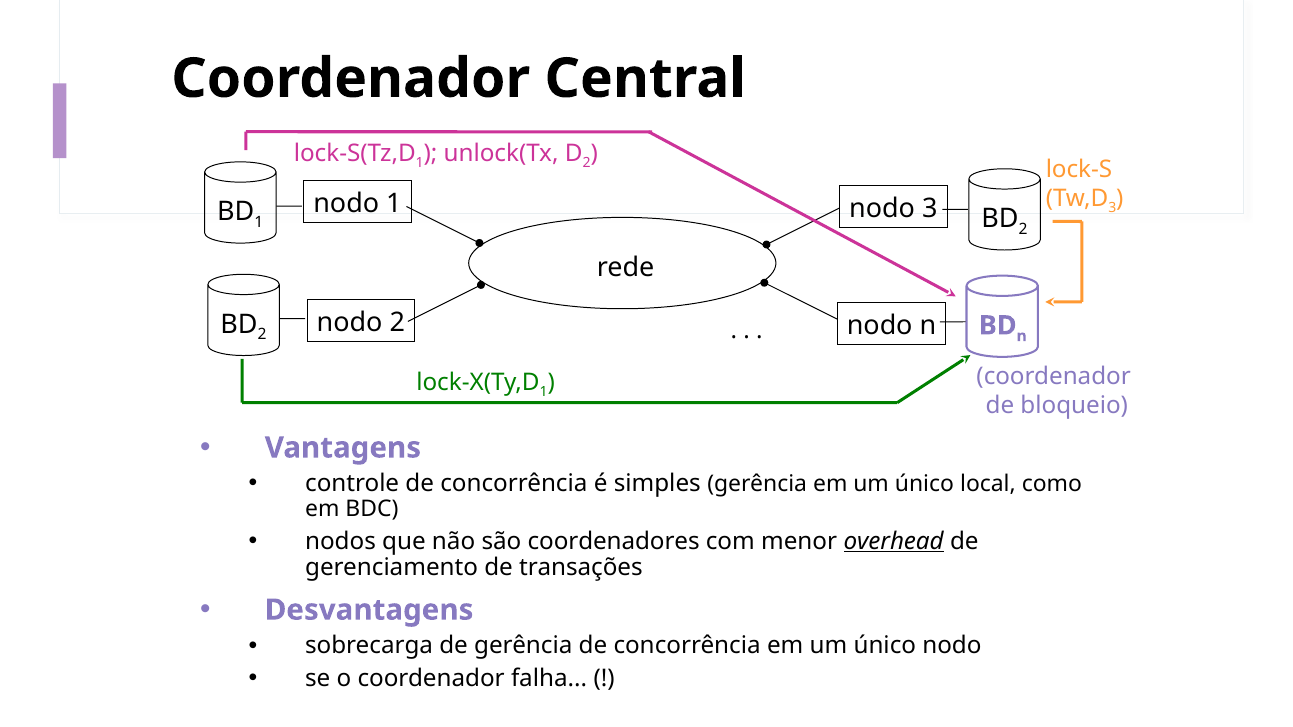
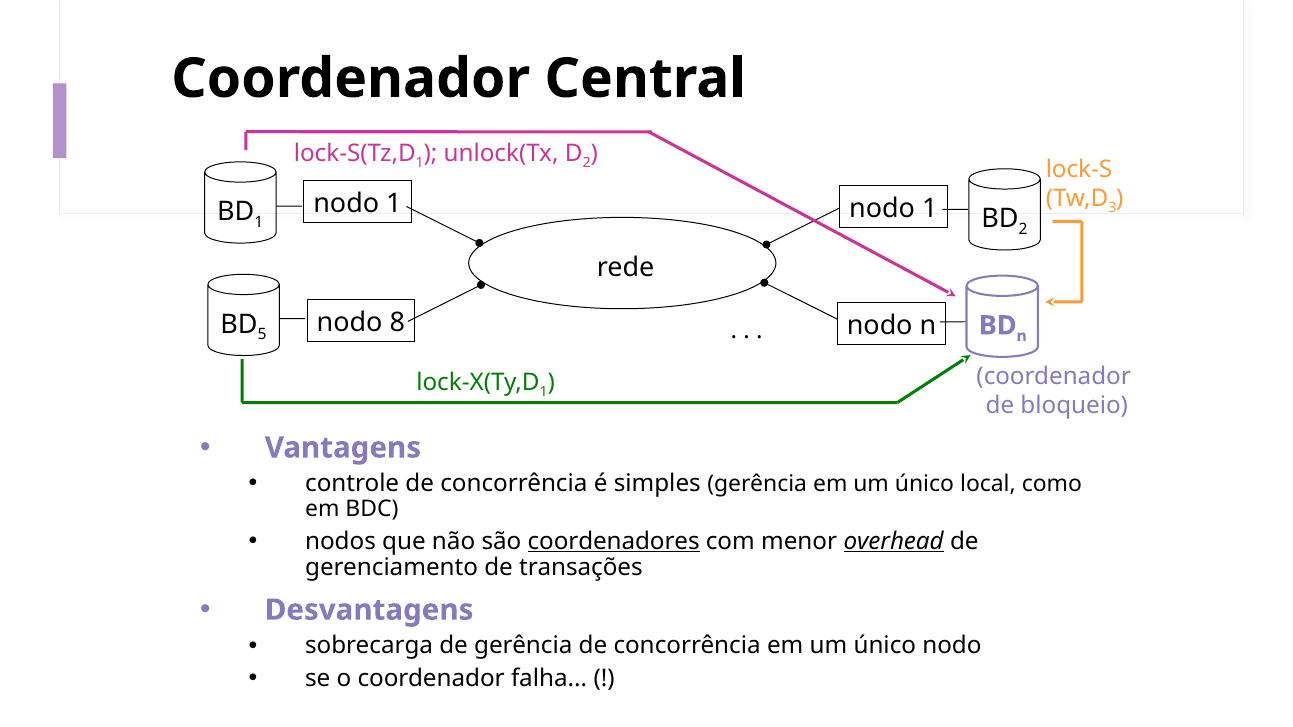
1 nodo 3: 3 -> 1
nodo 2: 2 -> 8
2 at (262, 335): 2 -> 5
coordenadores underline: none -> present
